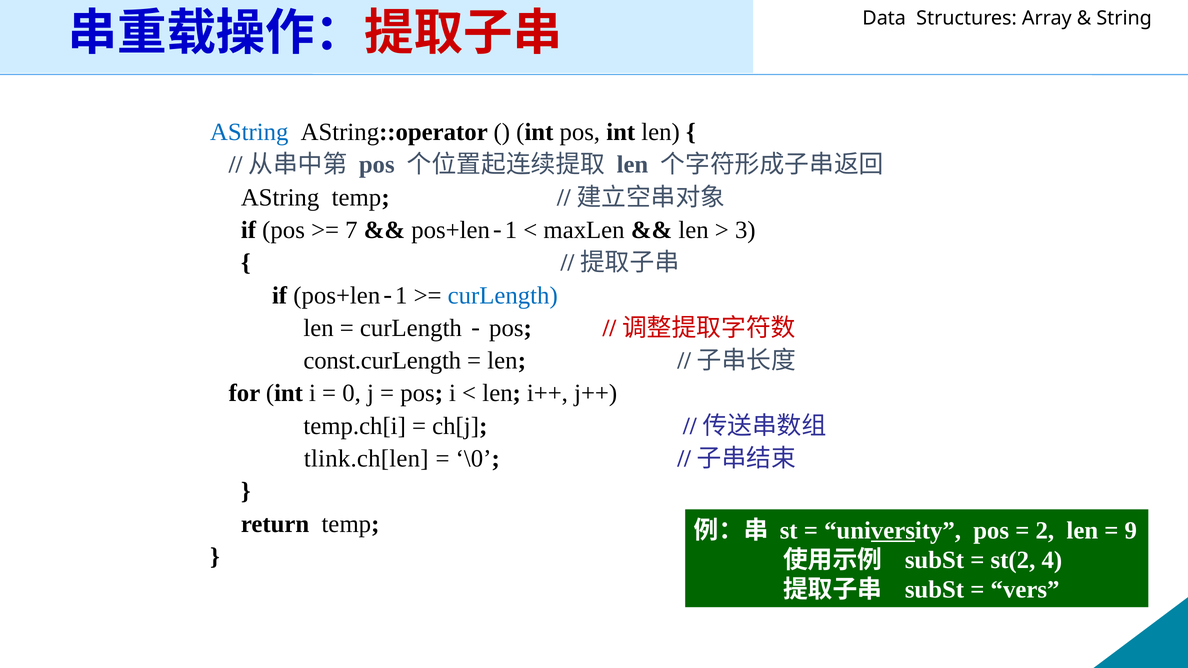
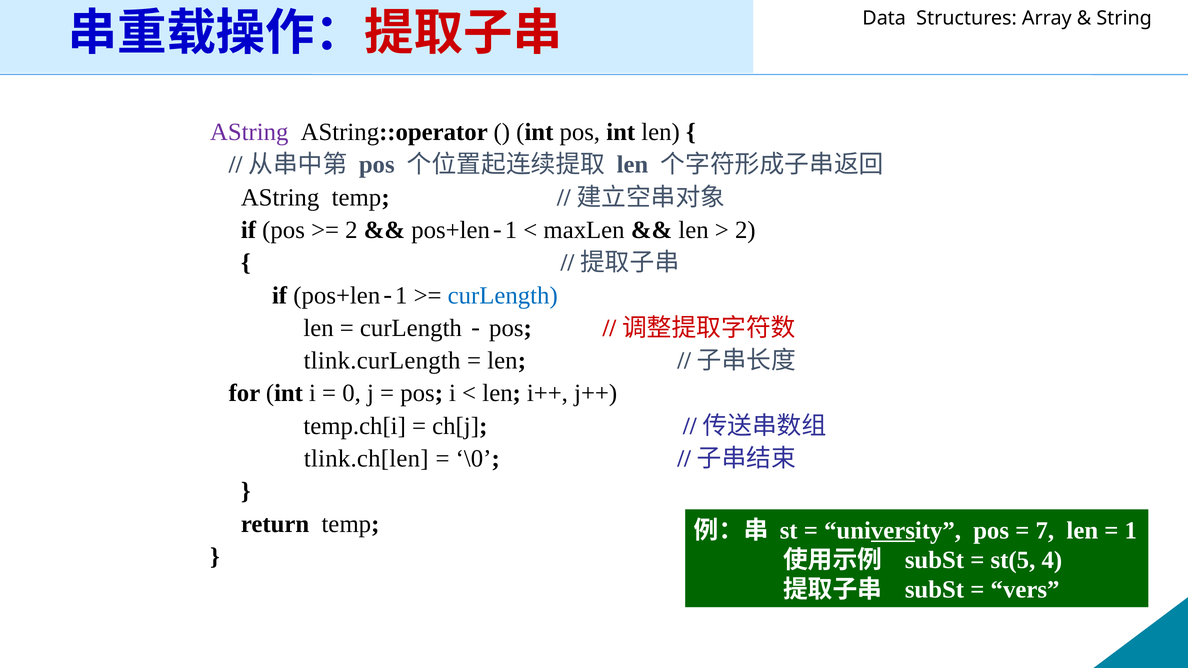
AString at (249, 132) colour: blue -> purple
7 at (351, 230): 7 -> 2
3 at (745, 230): 3 -> 2
const.curLength: const.curLength -> tlink.curLength
2: 2 -> 7
9: 9 -> 1
st(2: st(2 -> st(5
